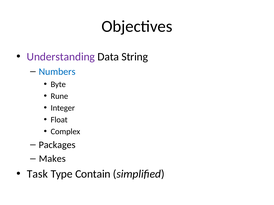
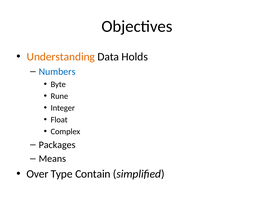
Understanding colour: purple -> orange
String: String -> Holds
Makes: Makes -> Means
Task: Task -> Over
